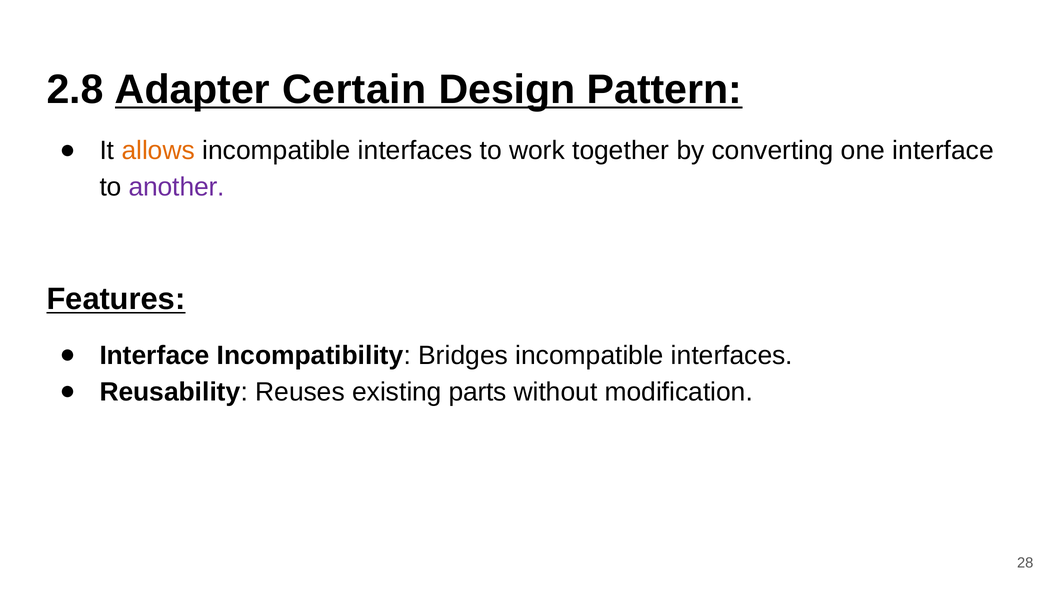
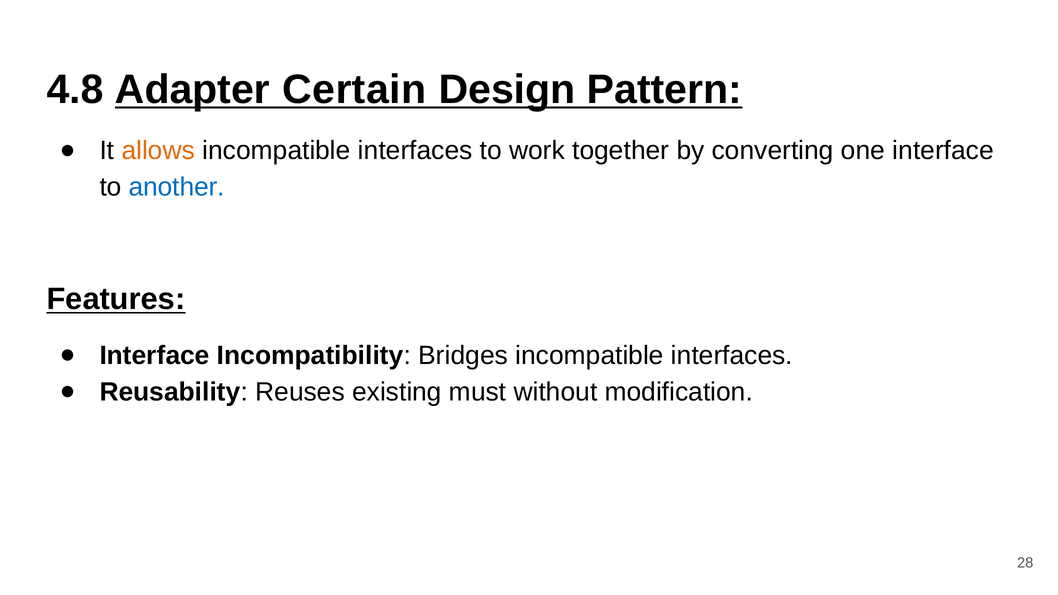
2.8: 2.8 -> 4.8
another colour: purple -> blue
parts: parts -> must
